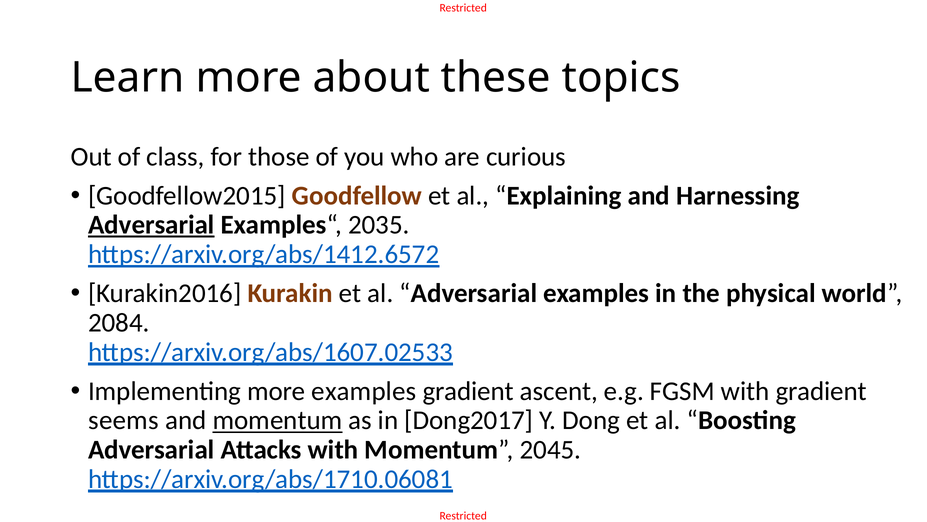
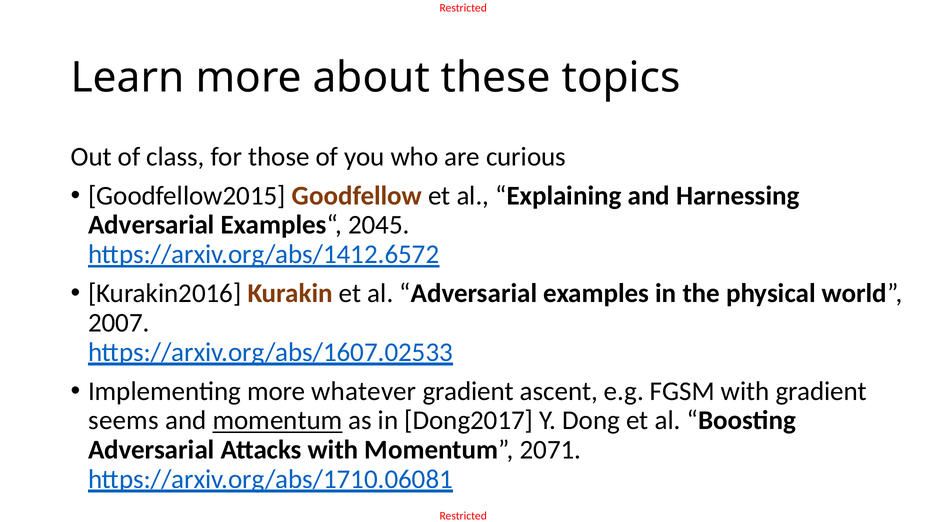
Adversarial at (151, 225) underline: present -> none
2035: 2035 -> 2045
2084: 2084 -> 2007
more examples: examples -> whatever
2045: 2045 -> 2071
